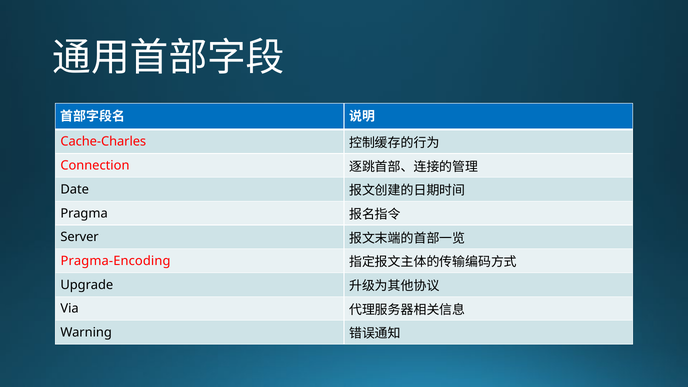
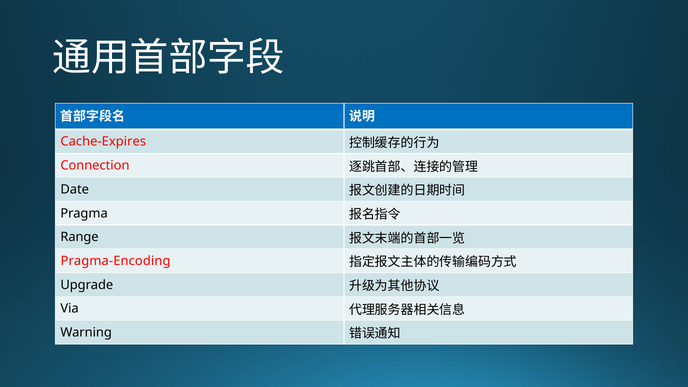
Cache-Charles: Cache-Charles -> Cache-Expires
Server: Server -> Range
